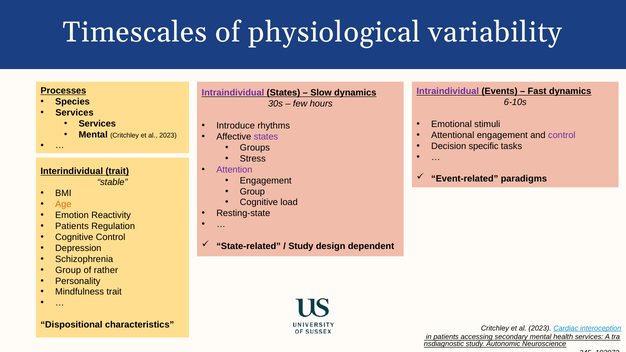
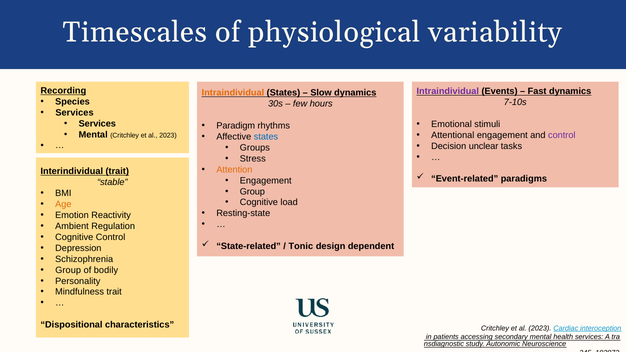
Processes: Processes -> Recording
Intraindividual at (233, 93) colour: purple -> orange
6-10s: 6-10s -> 7-10s
Introduce: Introduce -> Paradigm
states at (266, 137) colour: purple -> blue
specific: specific -> unclear
Attention colour: purple -> orange
Patients at (72, 226): Patients -> Ambient
Study at (301, 246): Study -> Tonic
rather: rather -> bodily
